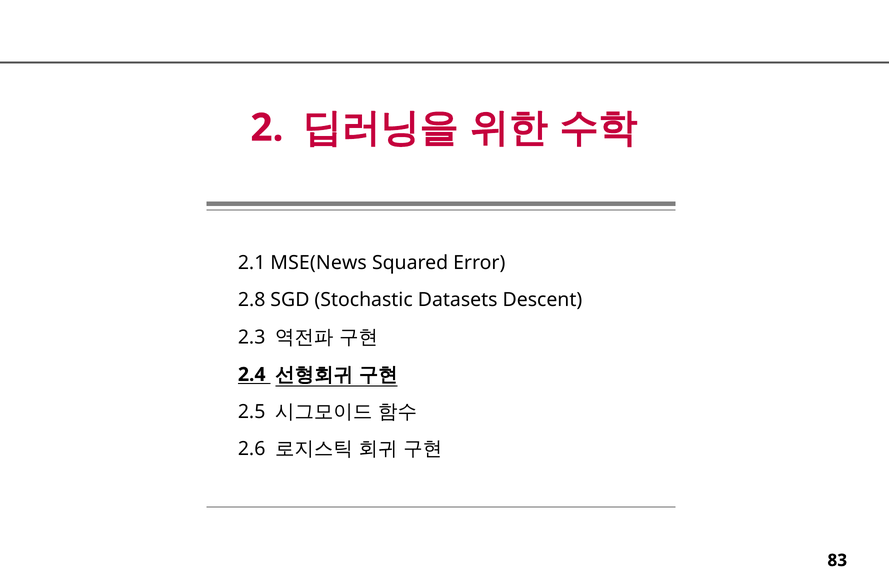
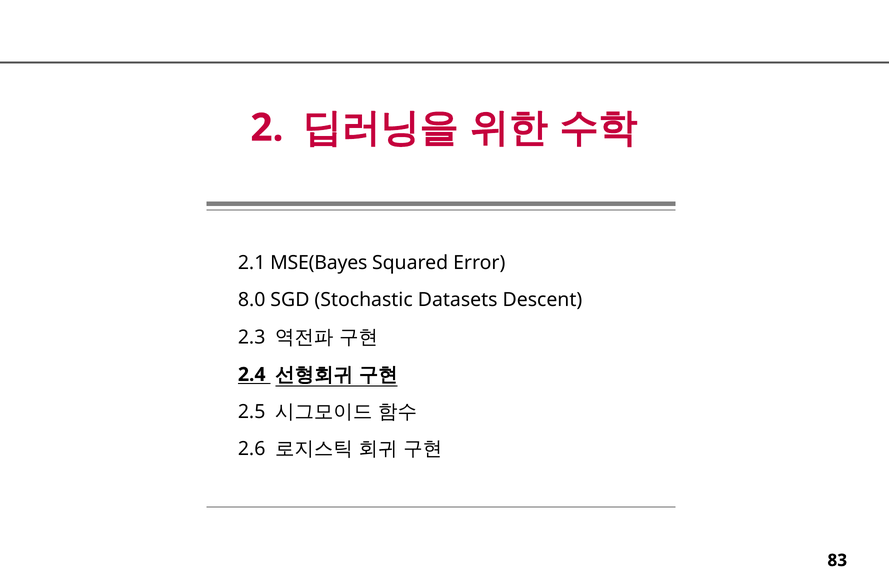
MSE(News: MSE(News -> MSE(Bayes
2.8: 2.8 -> 8.0
